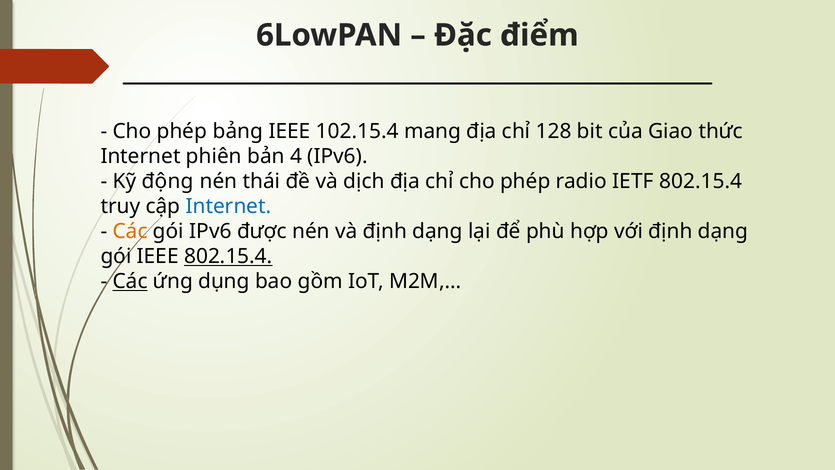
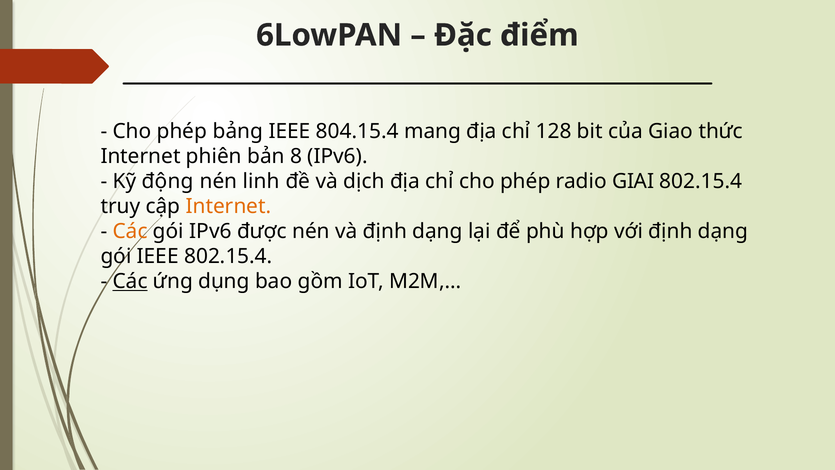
102.15.4: 102.15.4 -> 804.15.4
4: 4 -> 8
thái: thái -> linh
IETF: IETF -> GIAI
Internet at (228, 206) colour: blue -> orange
802.15.4 at (228, 256) underline: present -> none
